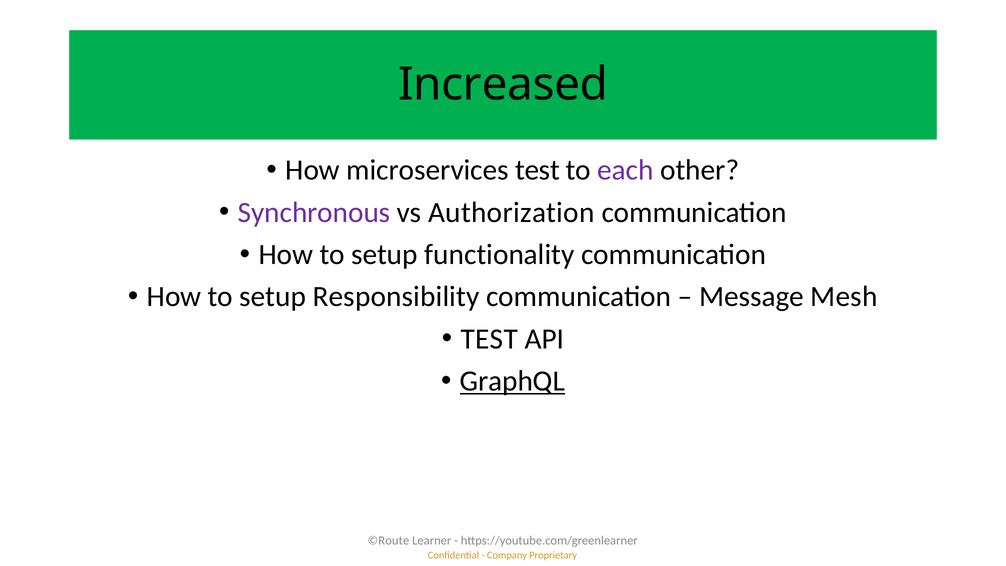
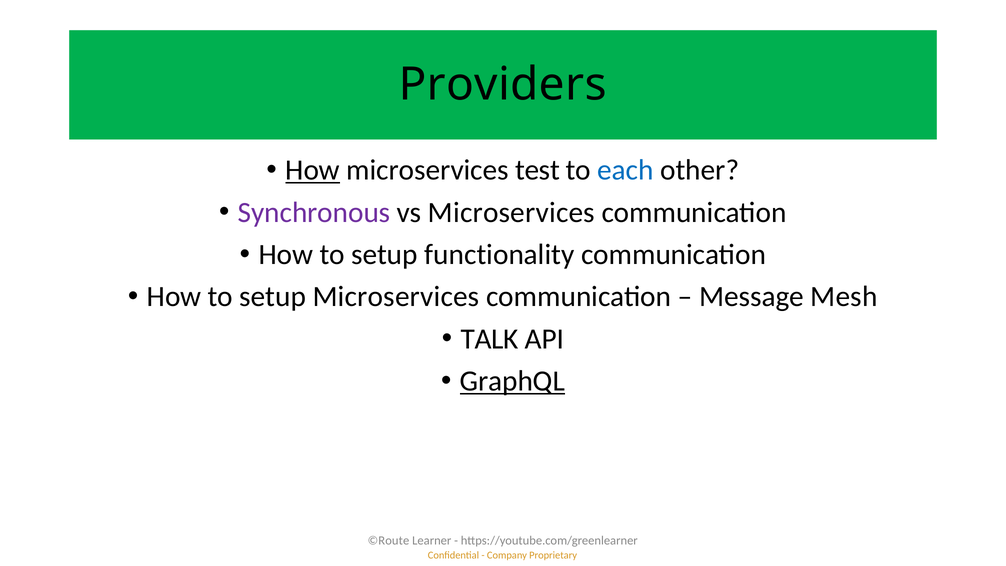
Increased: Increased -> Providers
How at (313, 170) underline: none -> present
each colour: purple -> blue
vs Authorization: Authorization -> Microservices
setup Responsibility: Responsibility -> Microservices
TEST at (489, 339): TEST -> TALK
